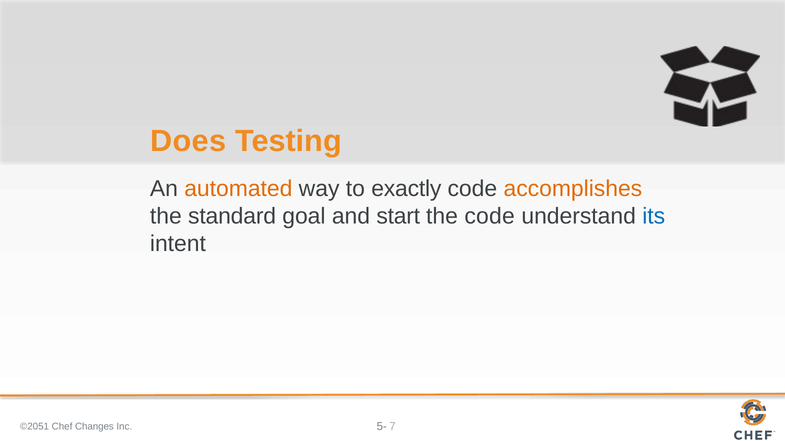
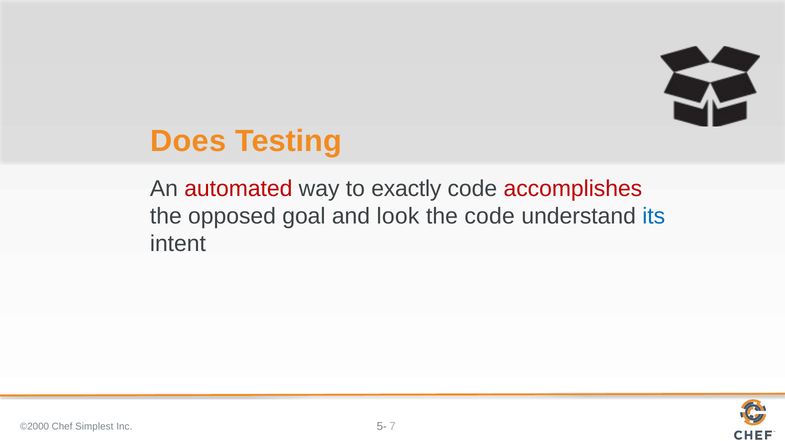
automated colour: orange -> red
accomplishes colour: orange -> red
standard: standard -> opposed
start: start -> look
©2051: ©2051 -> ©2000
Changes: Changes -> Simplest
